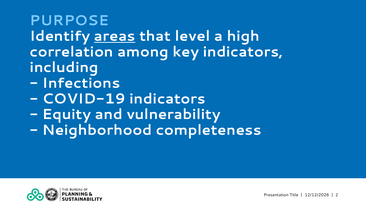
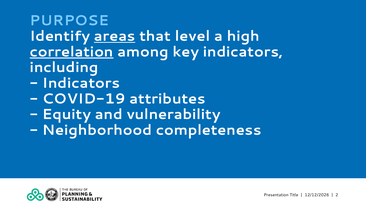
correlation underline: none -> present
Infections at (81, 83): Infections -> Indicators
COVID-19 indicators: indicators -> attributes
